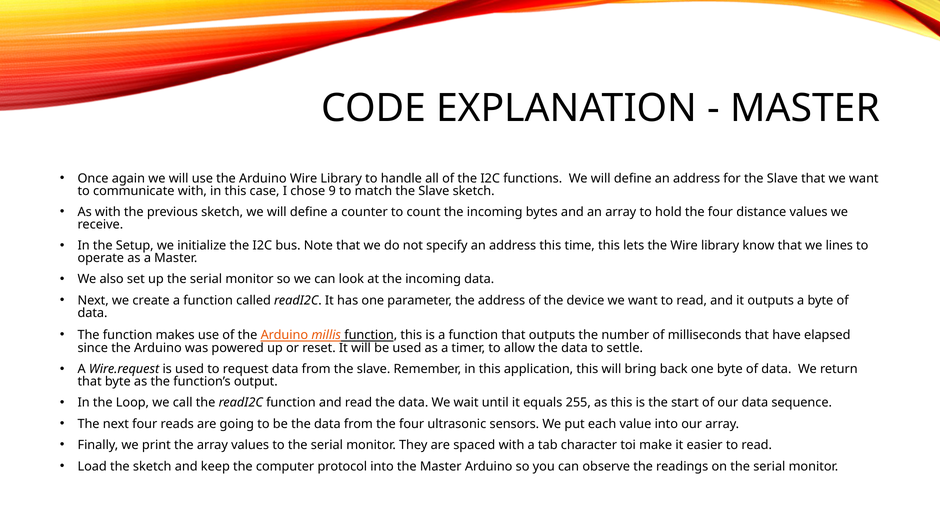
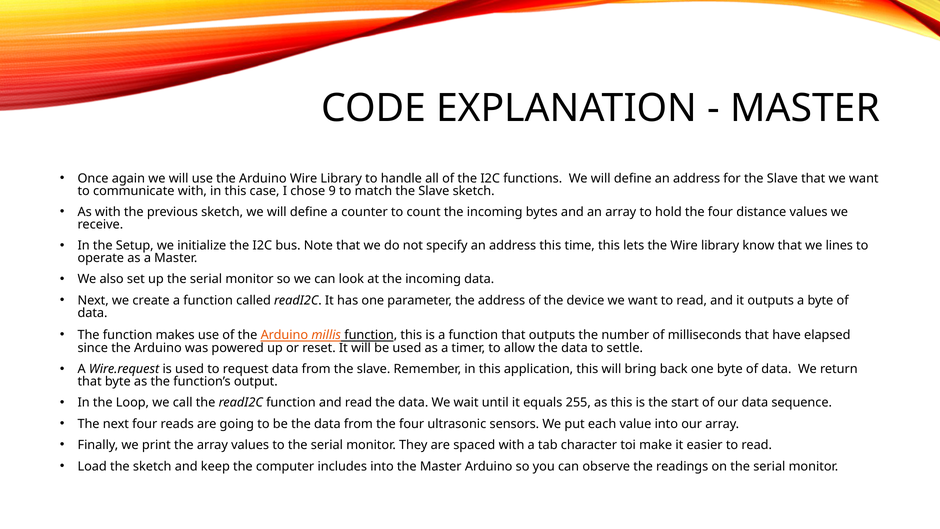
protocol: protocol -> includes
